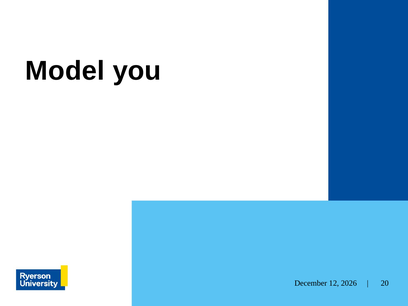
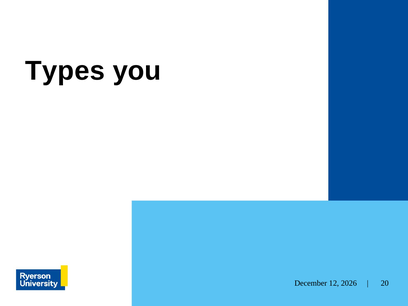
Model: Model -> Types
